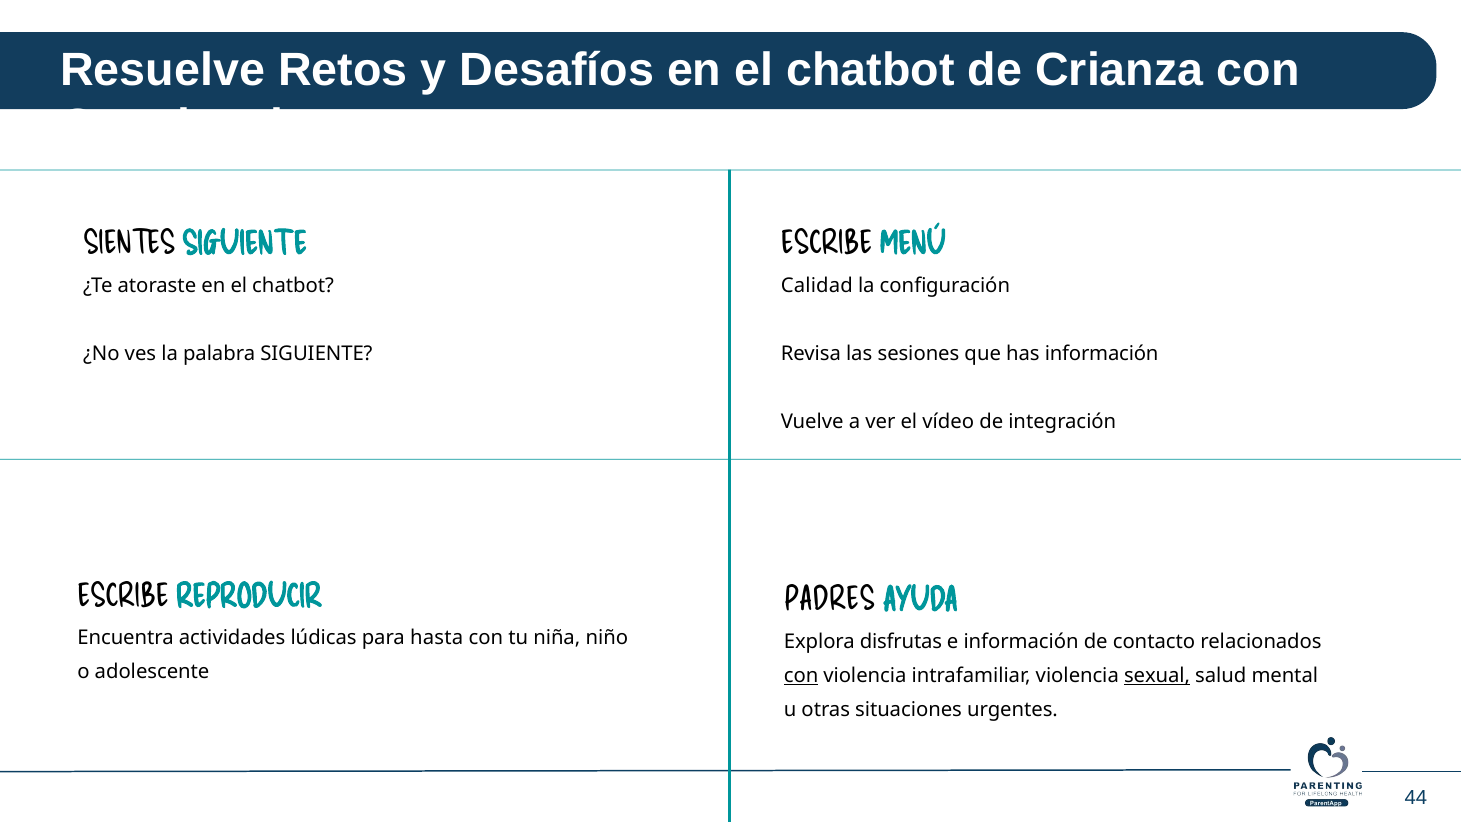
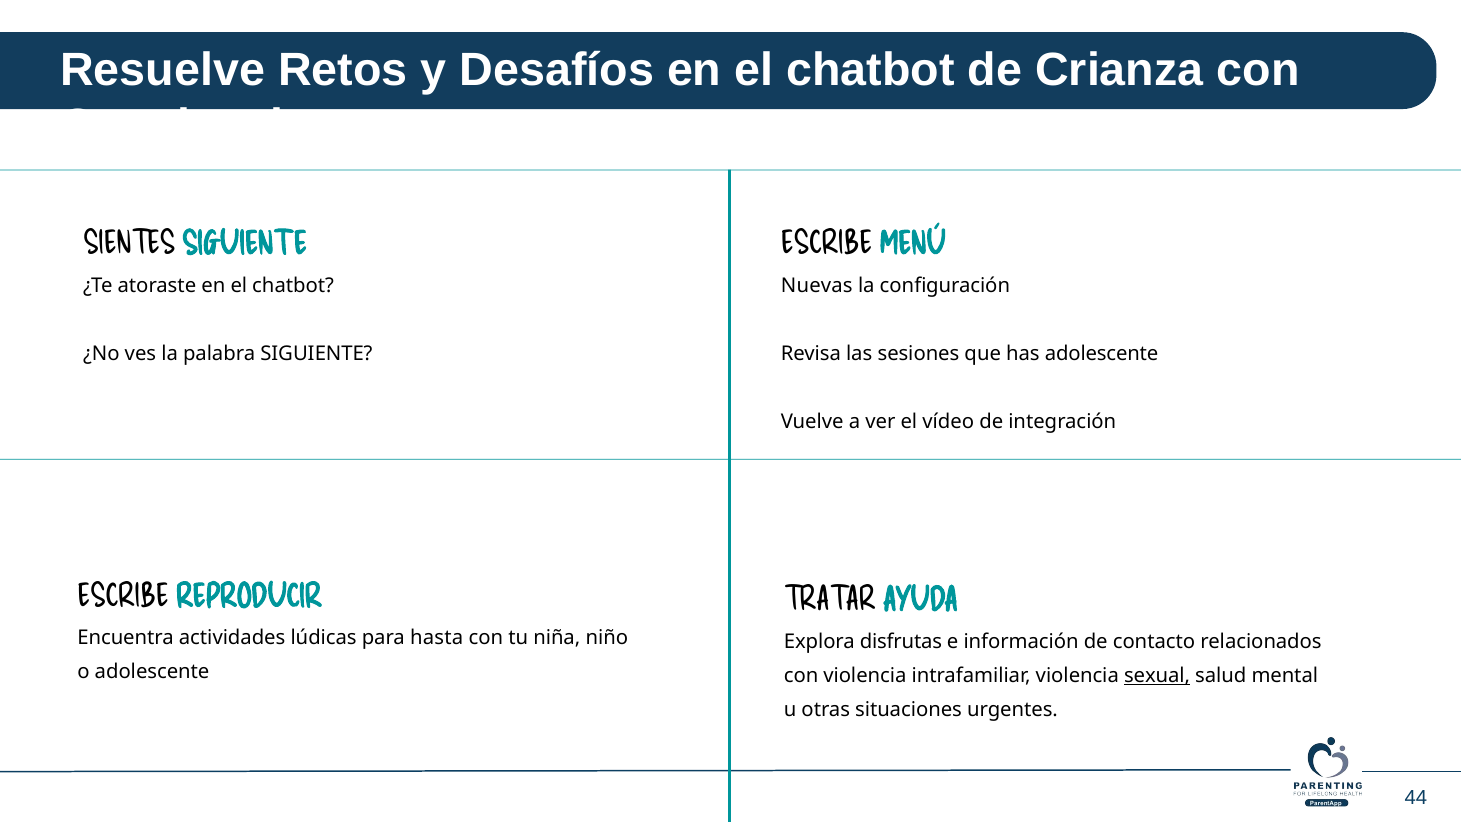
Calidad: Calidad -> Nuevas
has información: información -> adolescente
PADRES: PADRES -> TRATAR
con at (801, 676) underline: present -> none
